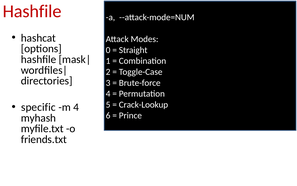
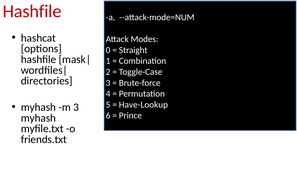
Crack-Lookup: Crack-Lookup -> Have-Lookup
specific at (38, 107): specific -> myhash
m 4: 4 -> 3
